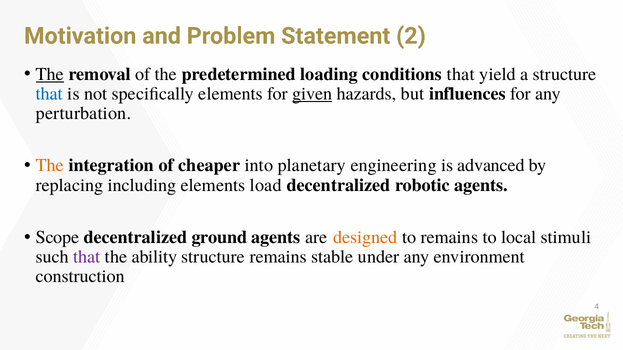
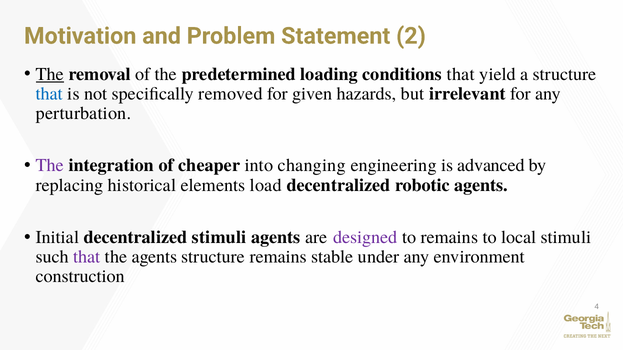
specifically elements: elements -> removed
given underline: present -> none
influences: influences -> irrelevant
The at (50, 166) colour: orange -> purple
planetary: planetary -> changing
including: including -> historical
Scope: Scope -> Initial
decentralized ground: ground -> stimuli
designed colour: orange -> purple
the ability: ability -> agents
